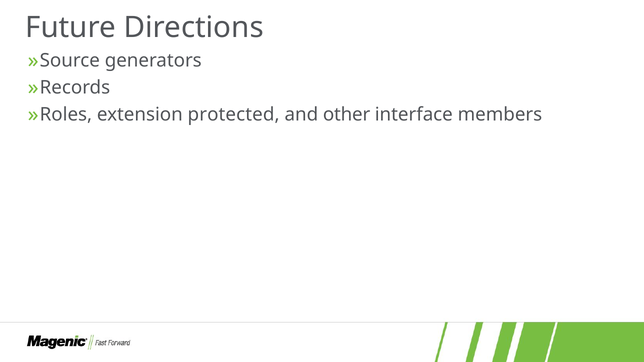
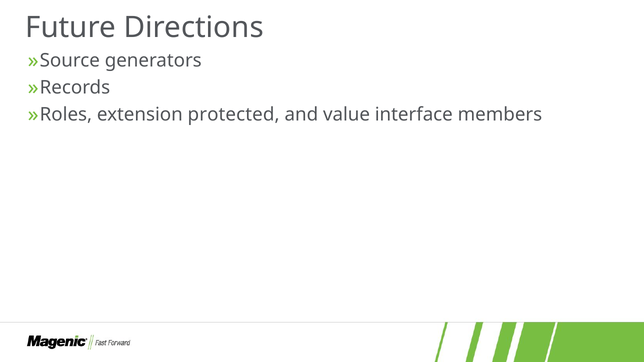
other: other -> value
